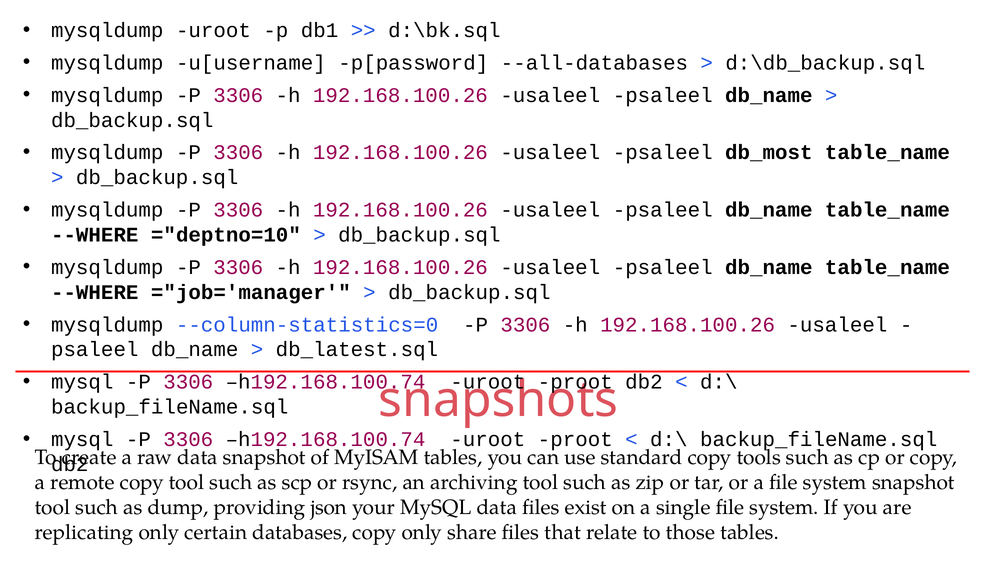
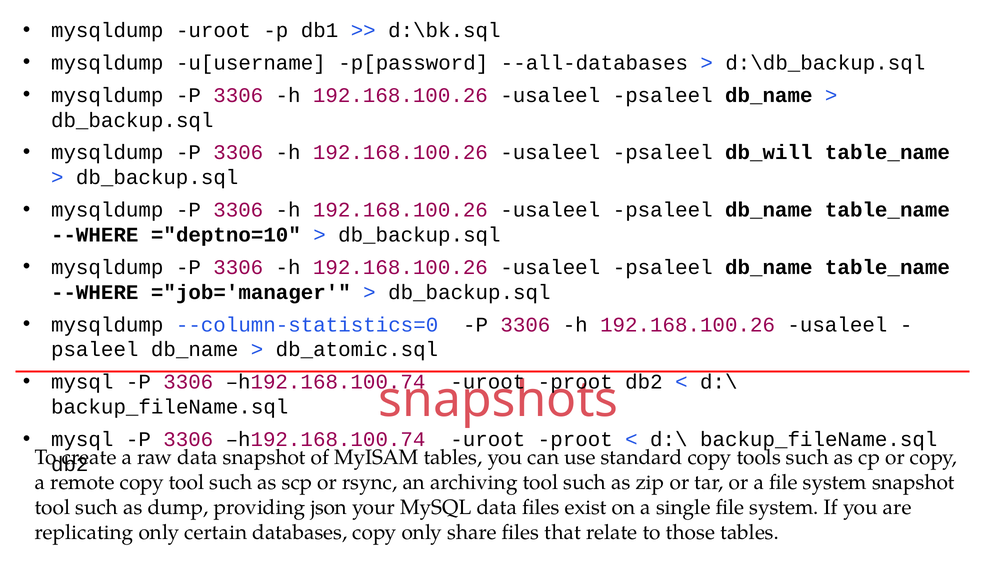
db_most: db_most -> db_will
db_latest.sql: db_latest.sql -> db_atomic.sql
